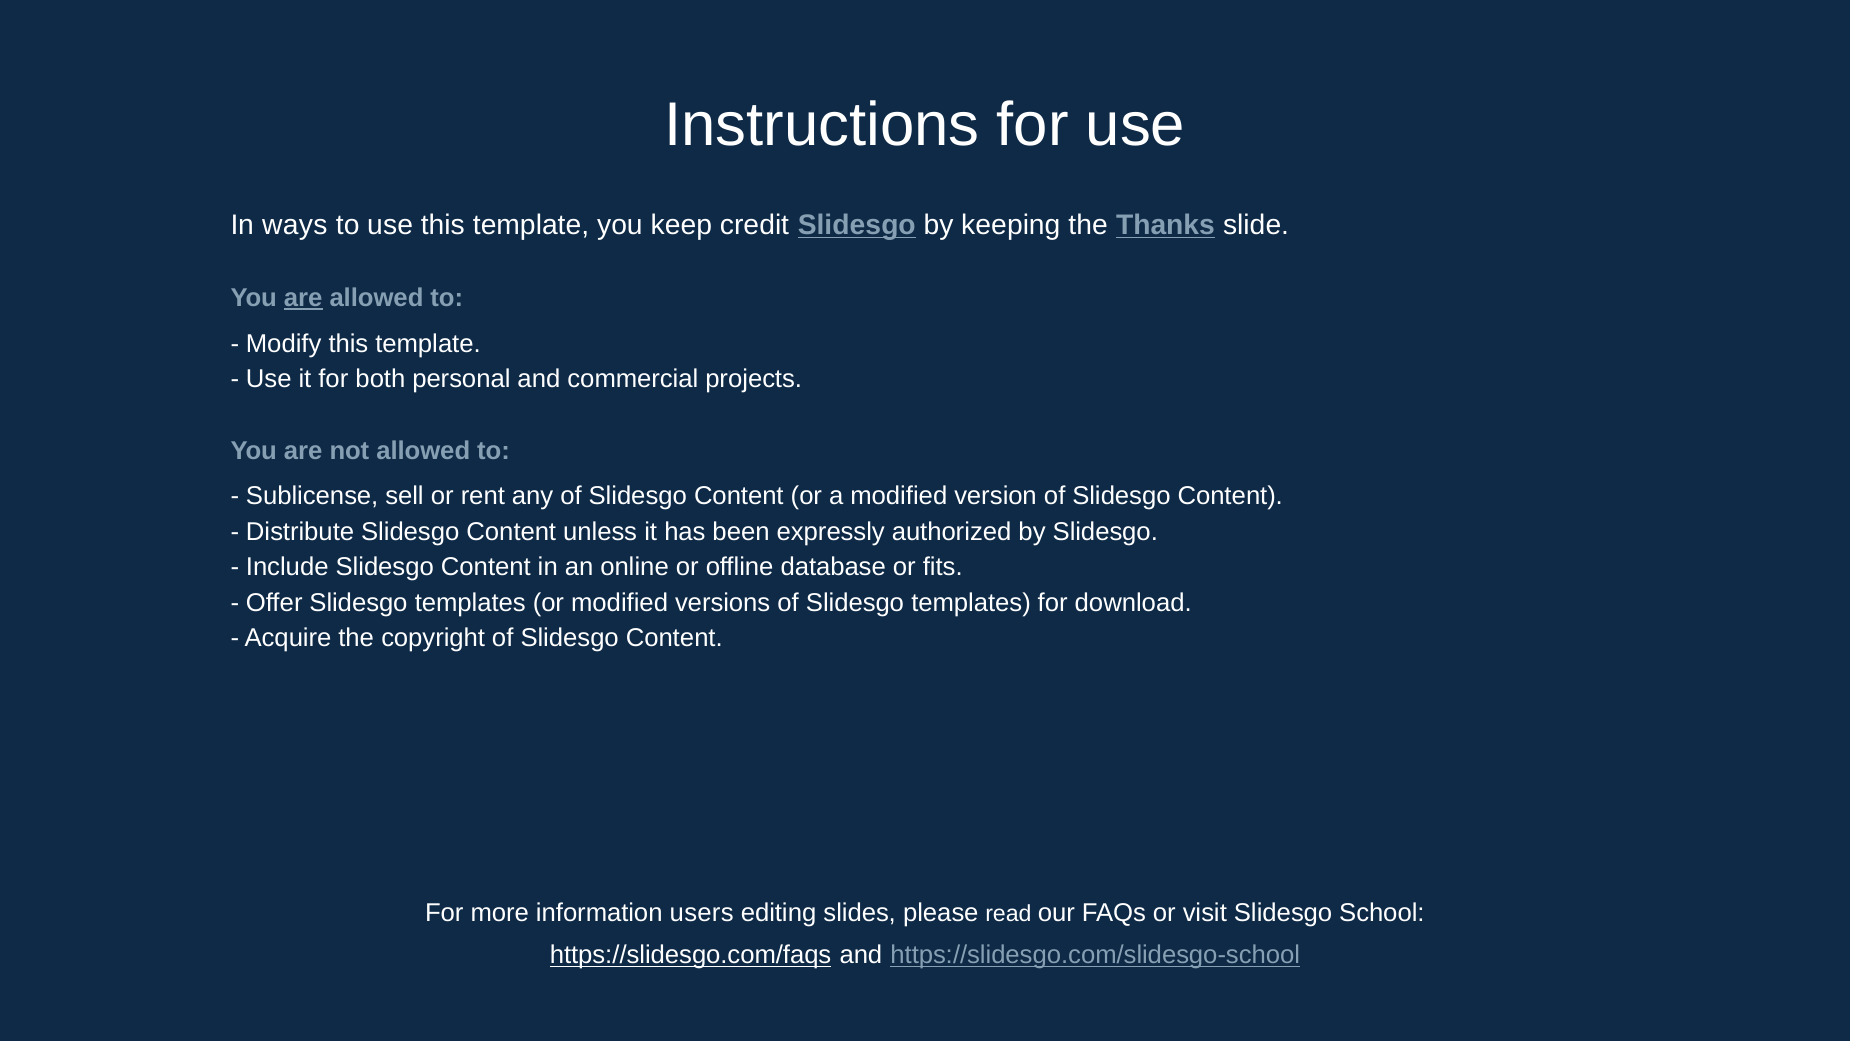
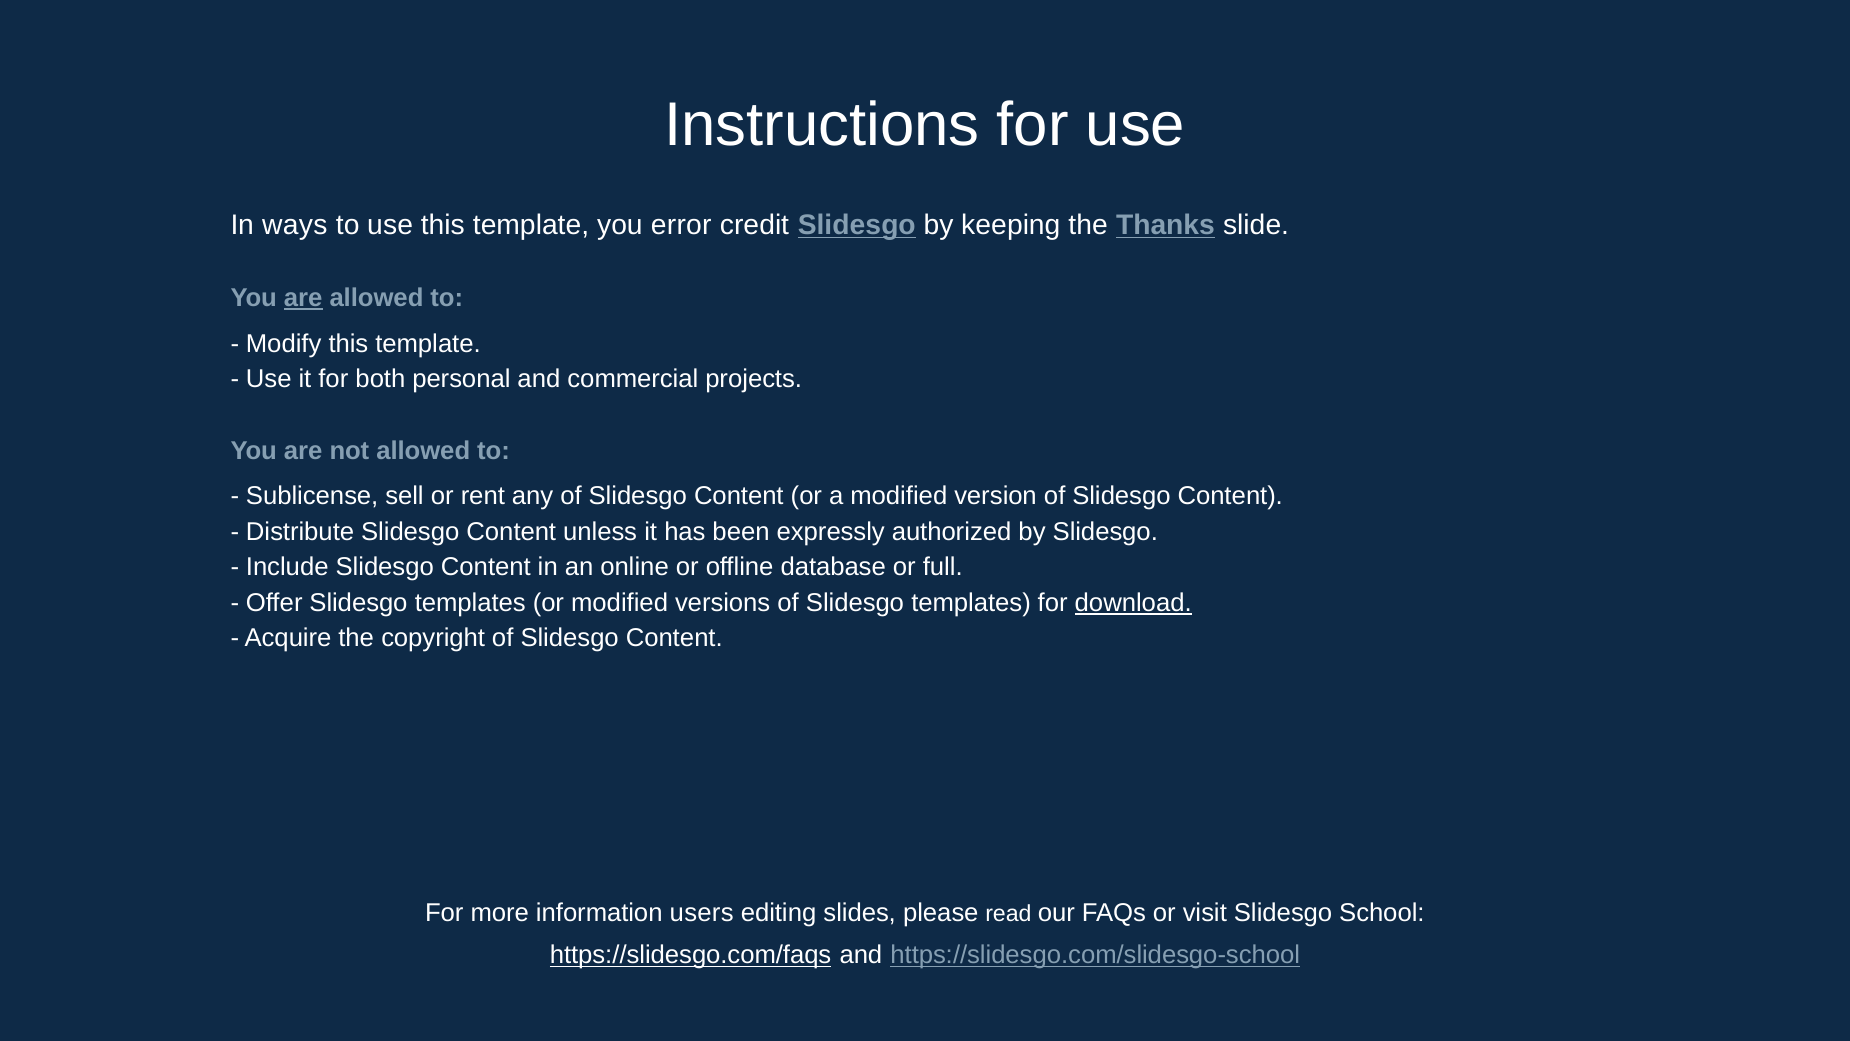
keep: keep -> error
fits: fits -> full
download underline: none -> present
